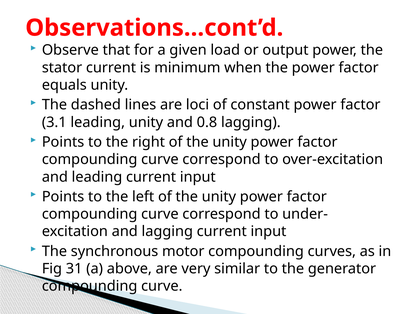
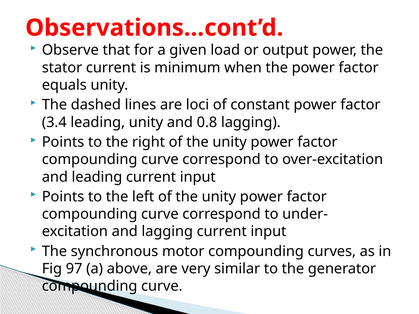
3.1: 3.1 -> 3.4
31: 31 -> 97
